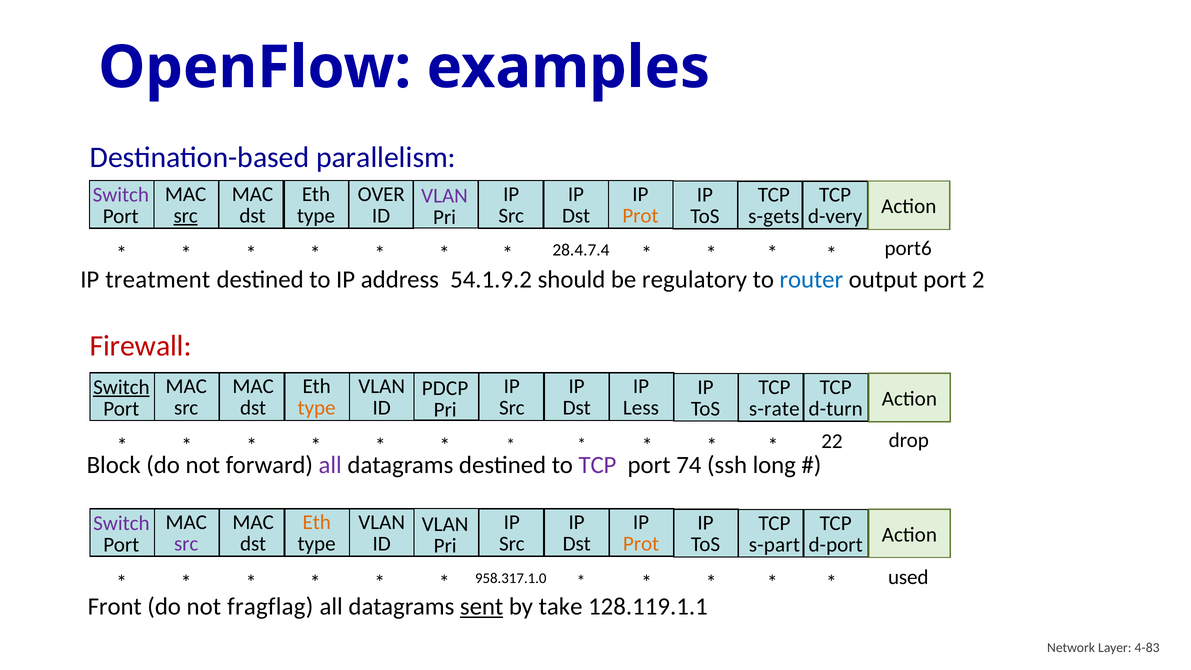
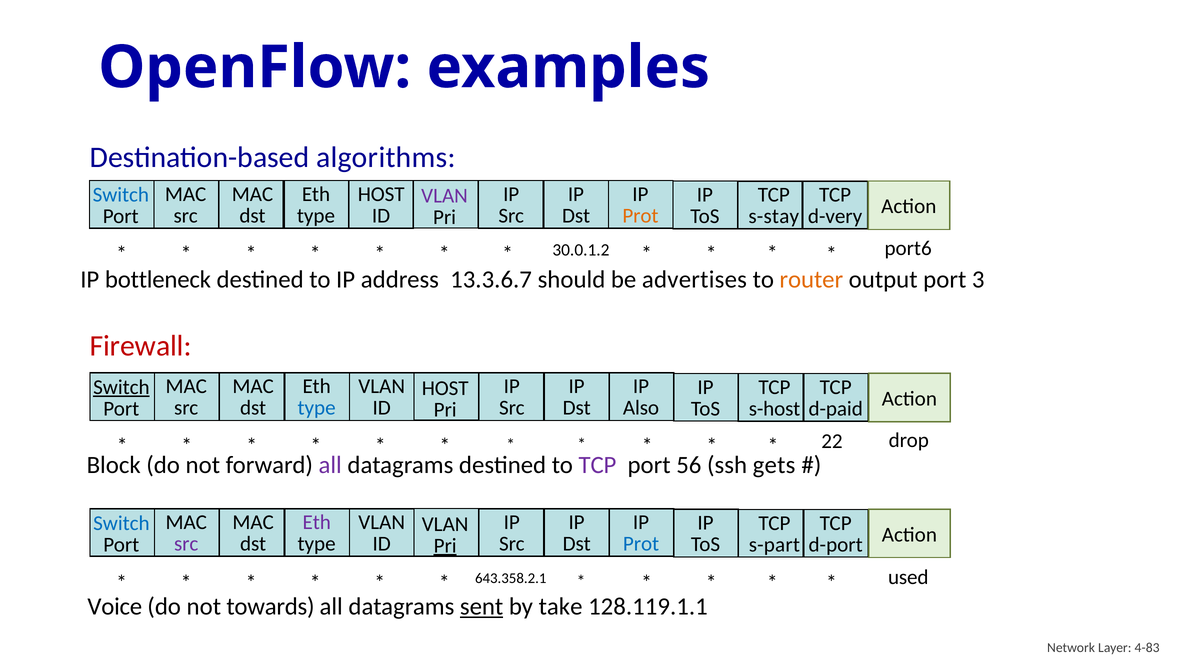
parallelism: parallelism -> algorithms
OVER at (381, 194): OVER -> HOST
Switch at (121, 195) colour: purple -> blue
src at (186, 216) underline: present -> none
s-gets: s-gets -> s-stay
28.4.7.4: 28.4.7.4 -> 30.0.1.2
treatment: treatment -> bottleneck
54.1.9.2: 54.1.9.2 -> 13.3.6.7
regulatory: regulatory -> advertises
router colour: blue -> orange
2: 2 -> 3
PDCP at (445, 388): PDCP -> HOST
type at (317, 408) colour: orange -> blue
Less: Less -> Also
s-rate: s-rate -> s-host
d-turn: d-turn -> d-paid
74: 74 -> 56
long: long -> gets
Eth at (317, 522) colour: orange -> purple
Switch at (121, 523) colour: purple -> blue
Prot at (641, 544) colour: orange -> blue
Pri at (445, 546) underline: none -> present
958.317.1.0: 958.317.1.0 -> 643.358.2.1
Front: Front -> Voice
fragflag: fragflag -> towards
